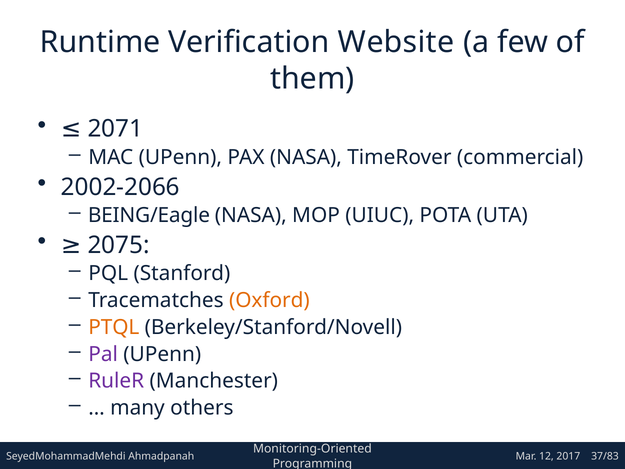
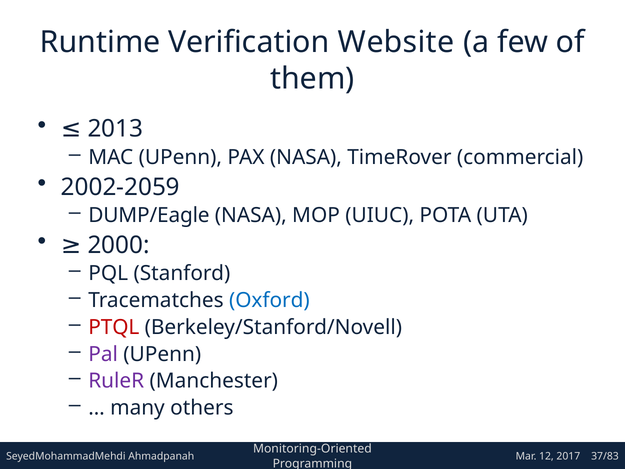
2071: 2071 -> 2013
2002-2066: 2002-2066 -> 2002-2059
BEING/Eagle: BEING/Eagle -> DUMP/Eagle
2075: 2075 -> 2000
Oxford colour: orange -> blue
PTQL colour: orange -> red
